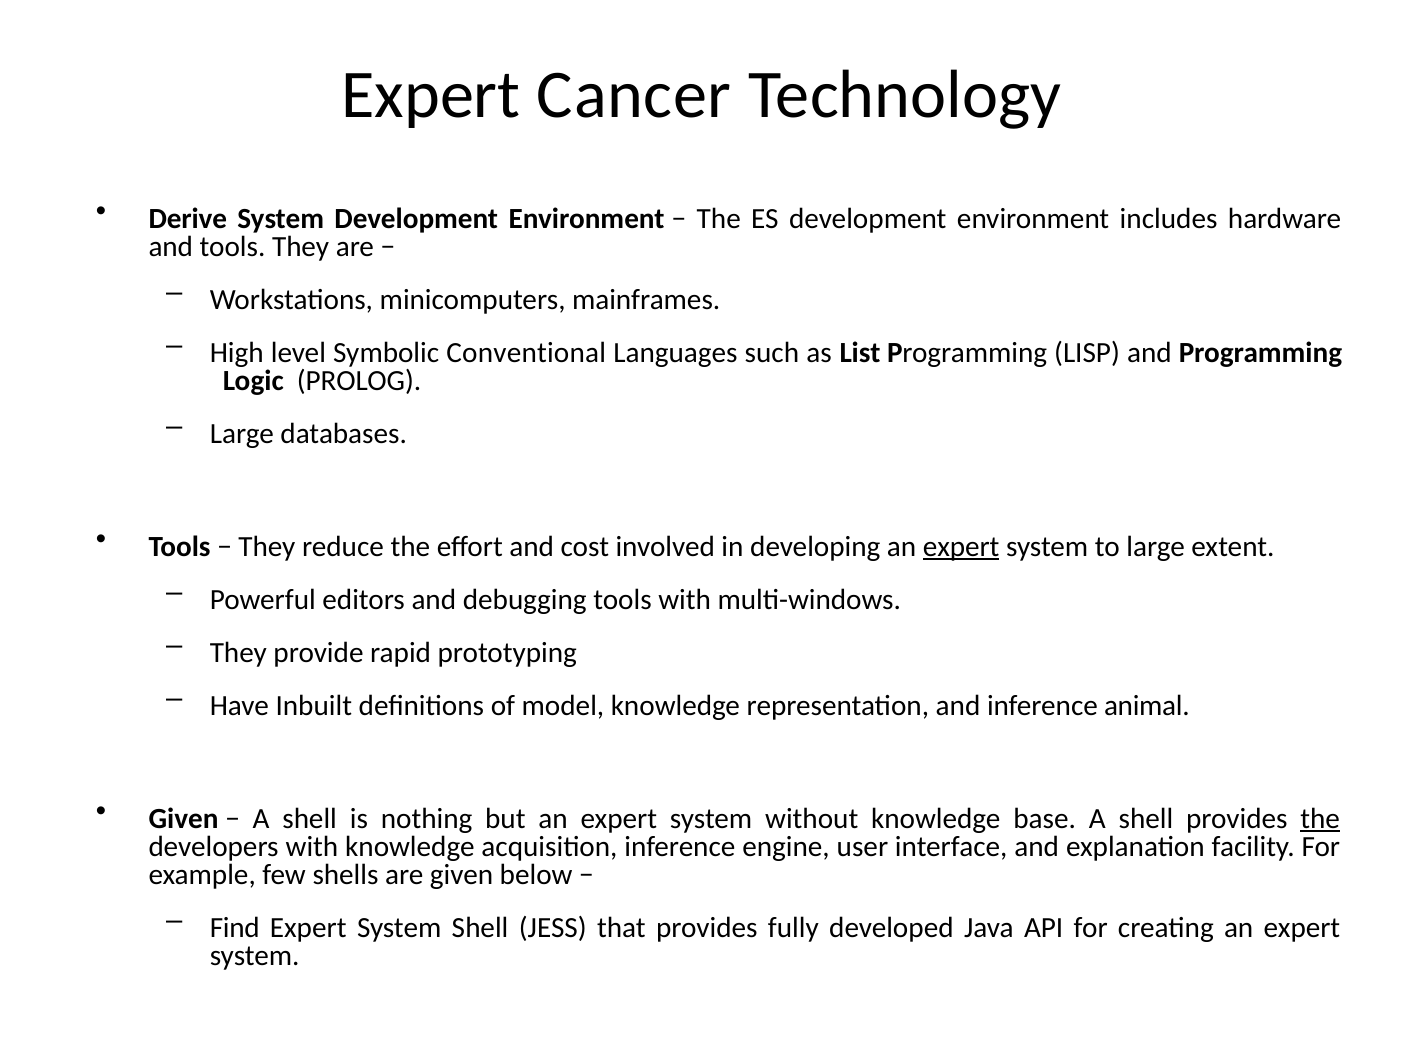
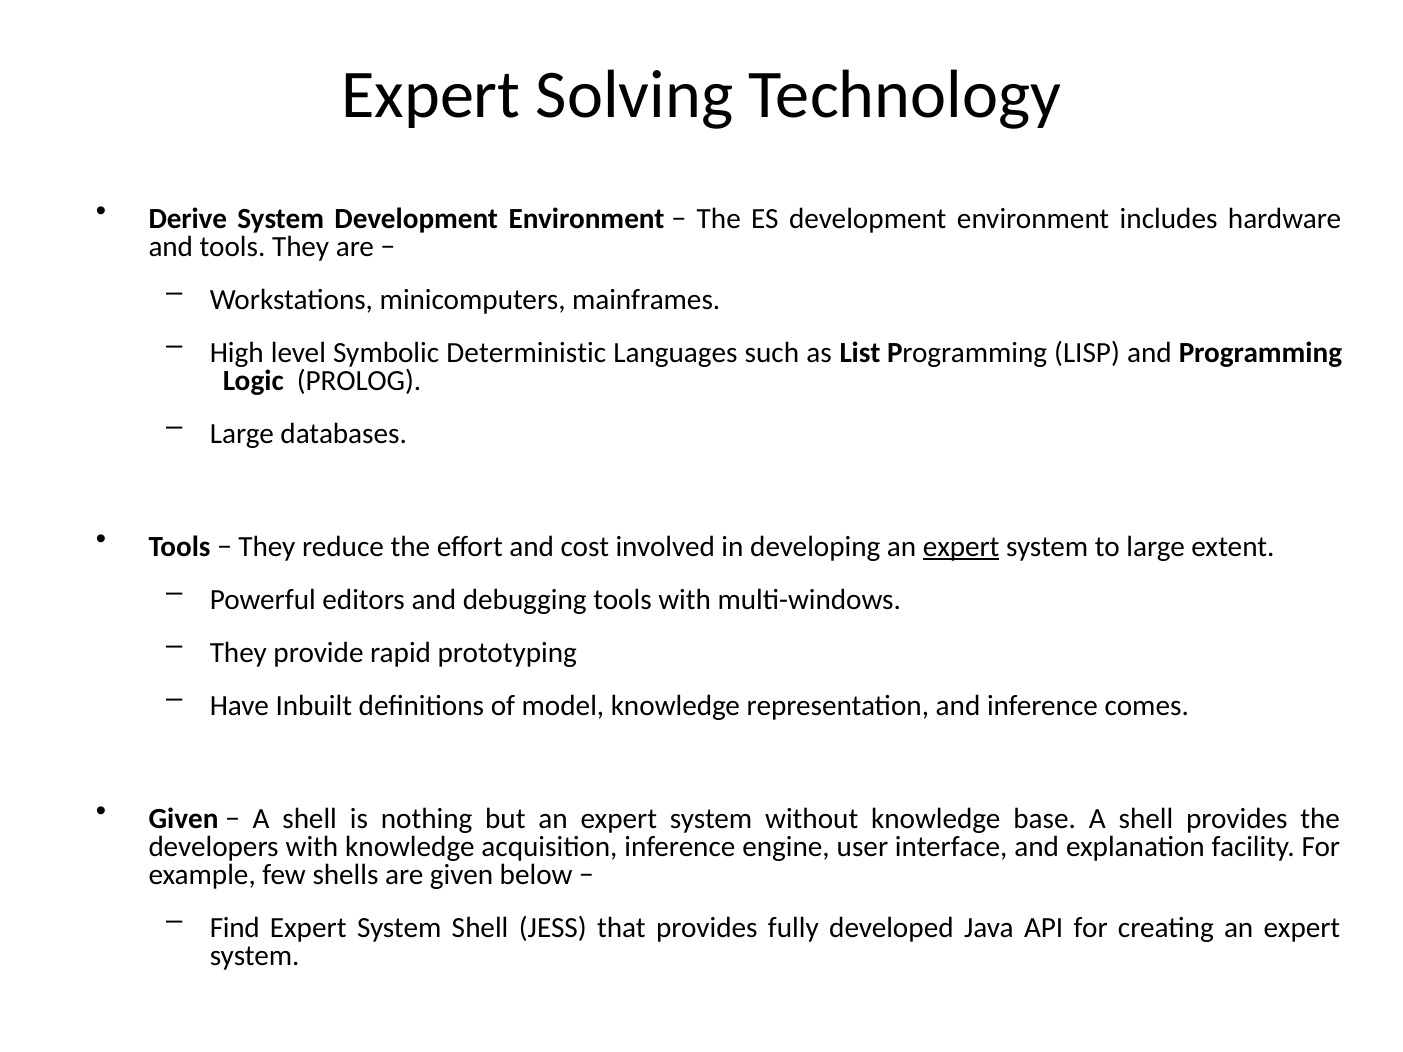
Cancer: Cancer -> Solving
Conventional: Conventional -> Deterministic
animal: animal -> comes
the at (1320, 819) underline: present -> none
